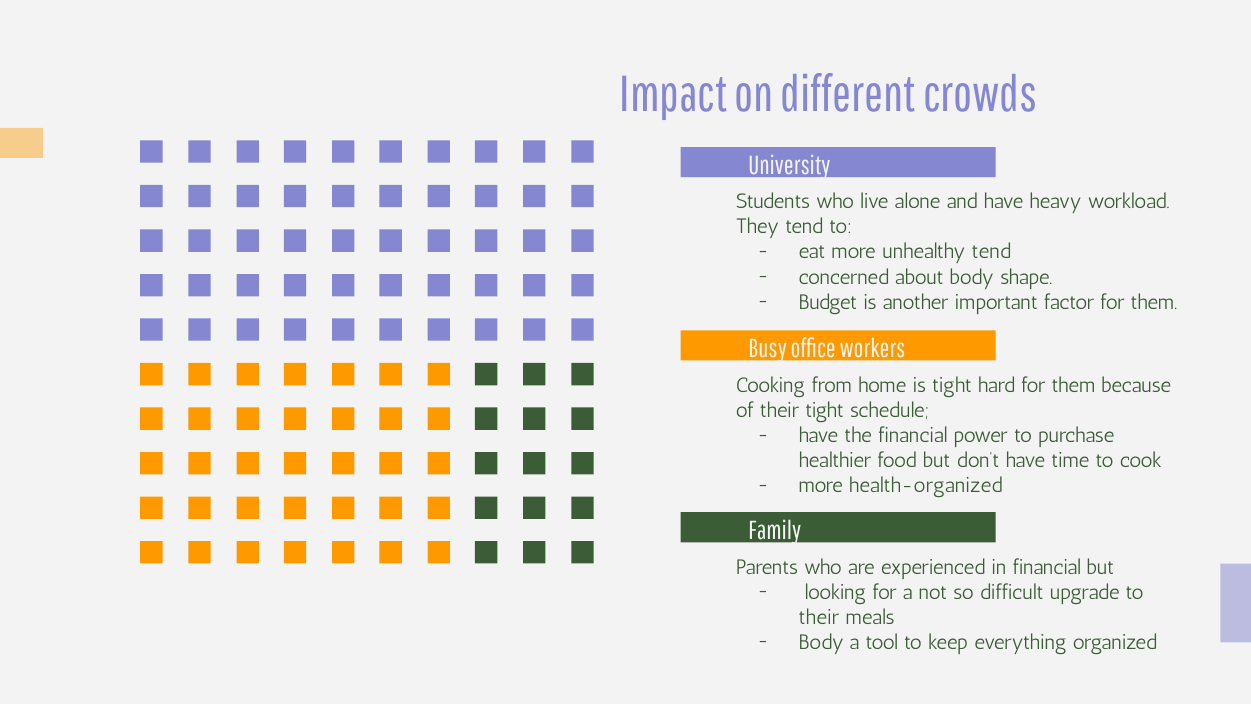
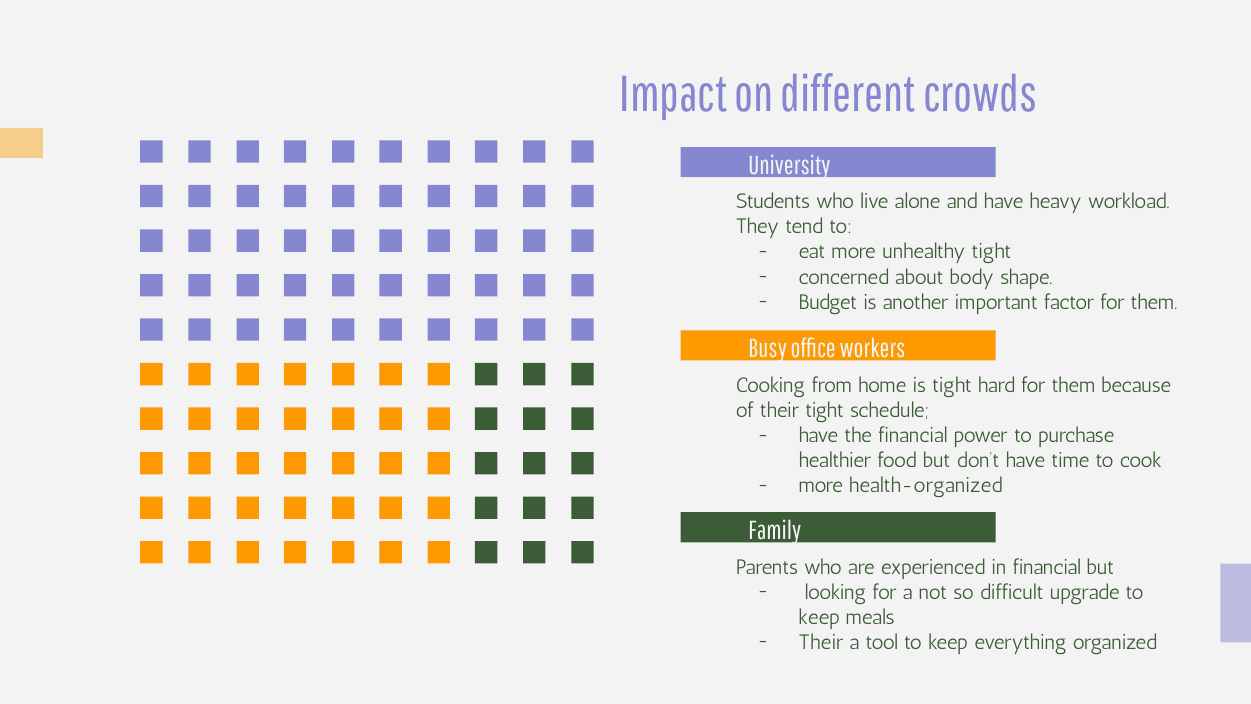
unhealthy tend: tend -> tight
their at (819, 617): their -> keep
Body at (821, 642): Body -> Their
